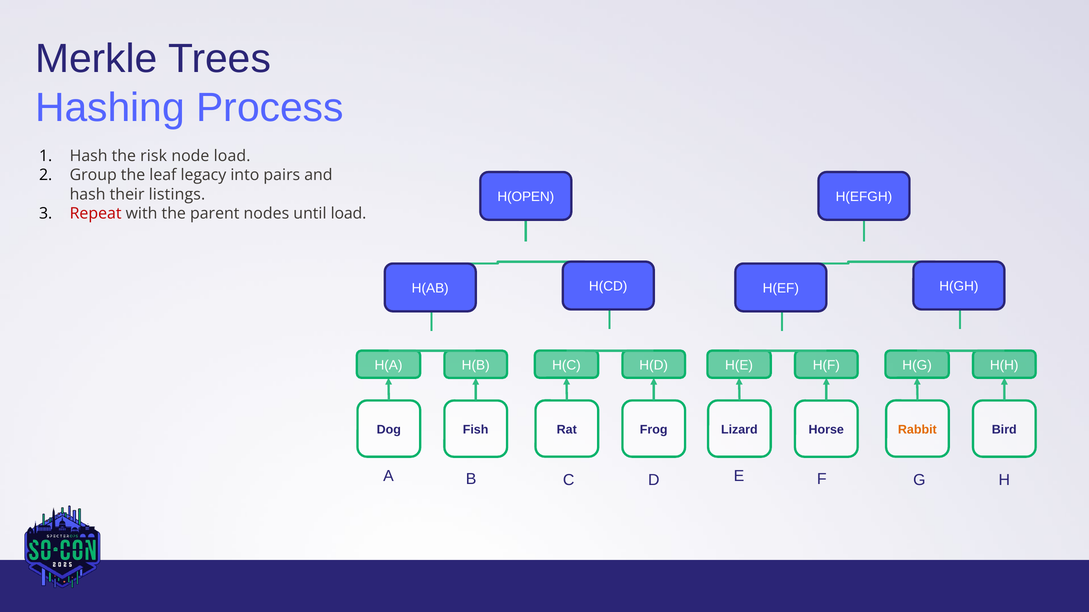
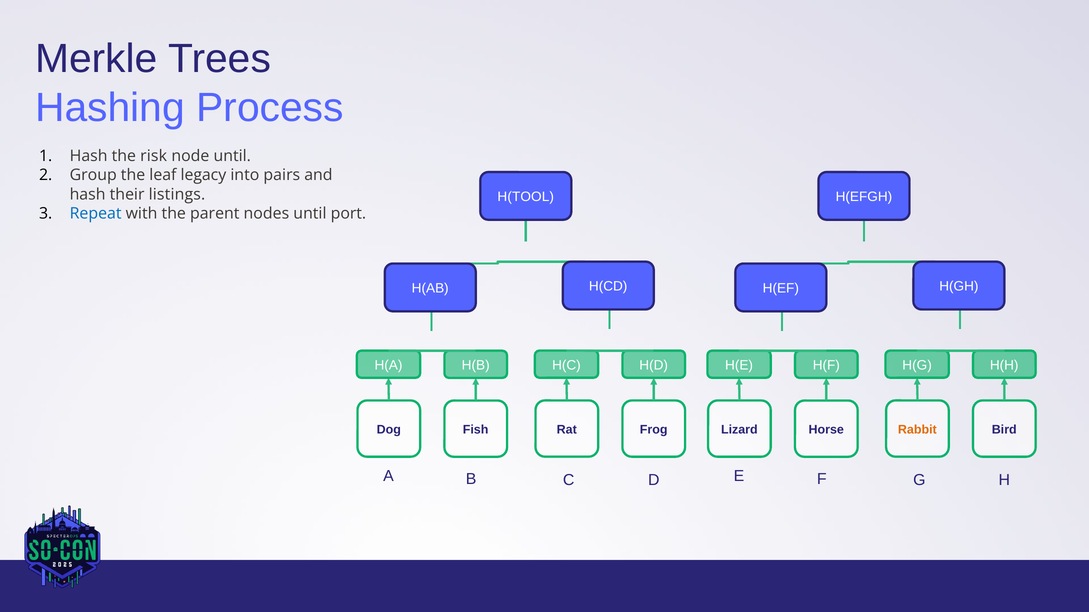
node load: load -> until
H(OPEN: H(OPEN -> H(TOOL
Repeat colour: red -> blue
until load: load -> port
